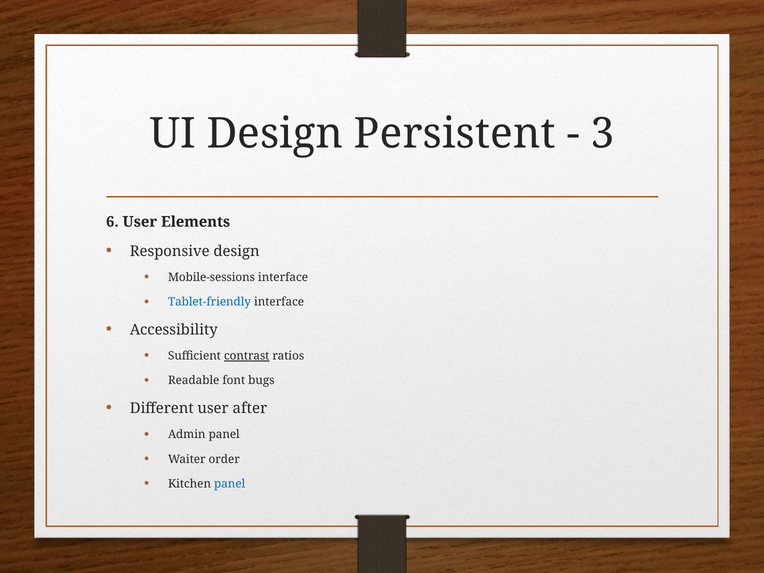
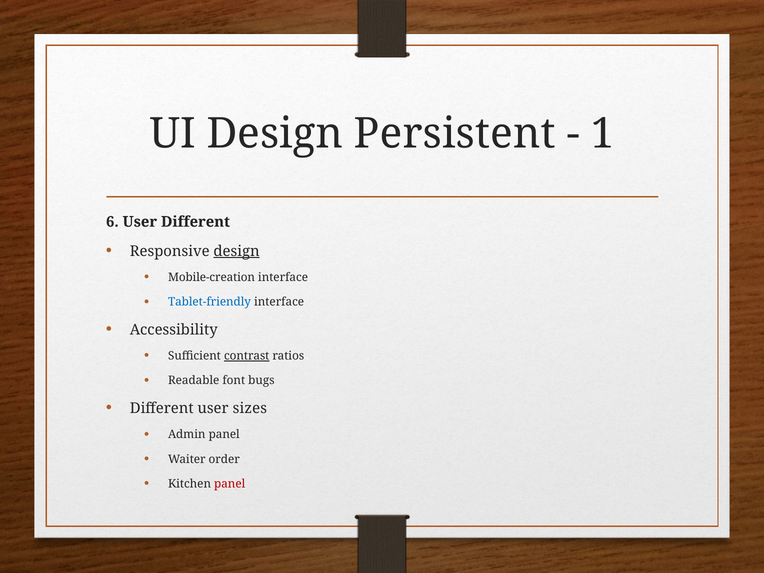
3: 3 -> 1
User Elements: Elements -> Different
design at (237, 251) underline: none -> present
Mobile-sessions: Mobile-sessions -> Mobile-creation
after: after -> sizes
panel at (230, 484) colour: blue -> red
